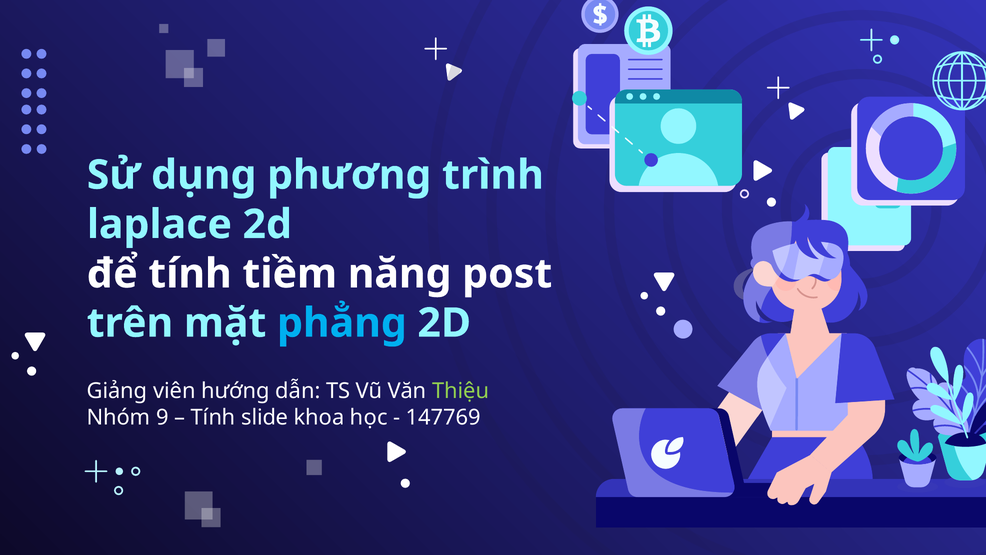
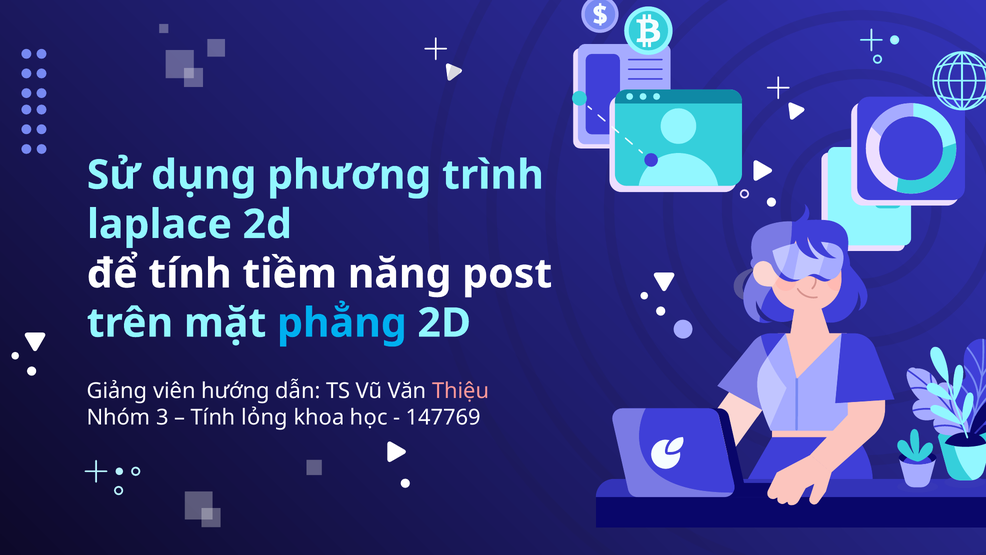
Thiệu colour: light green -> pink
9: 9 -> 3
slide: slide -> lỏng
